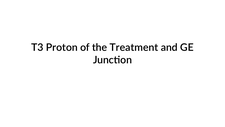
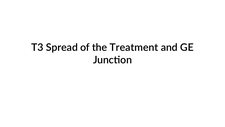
Proton: Proton -> Spread
